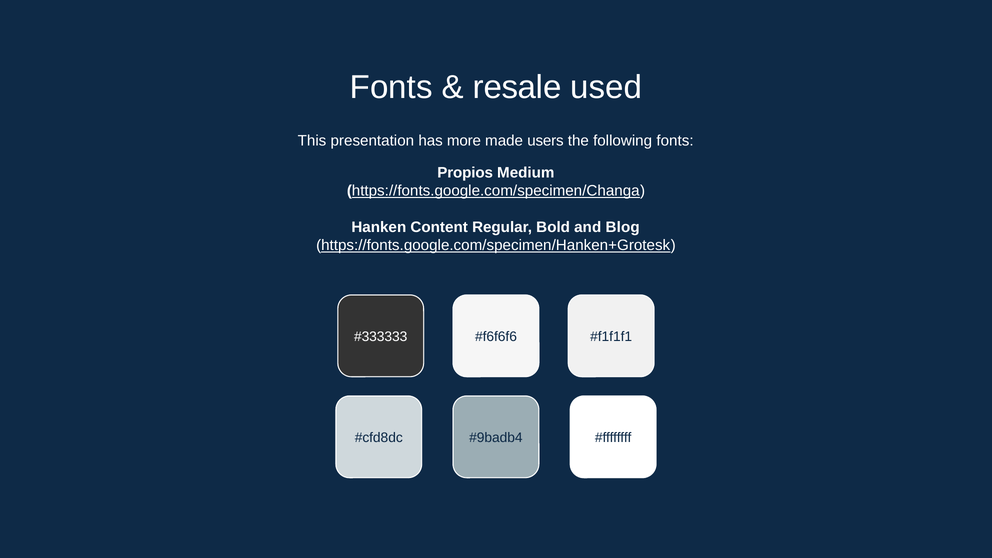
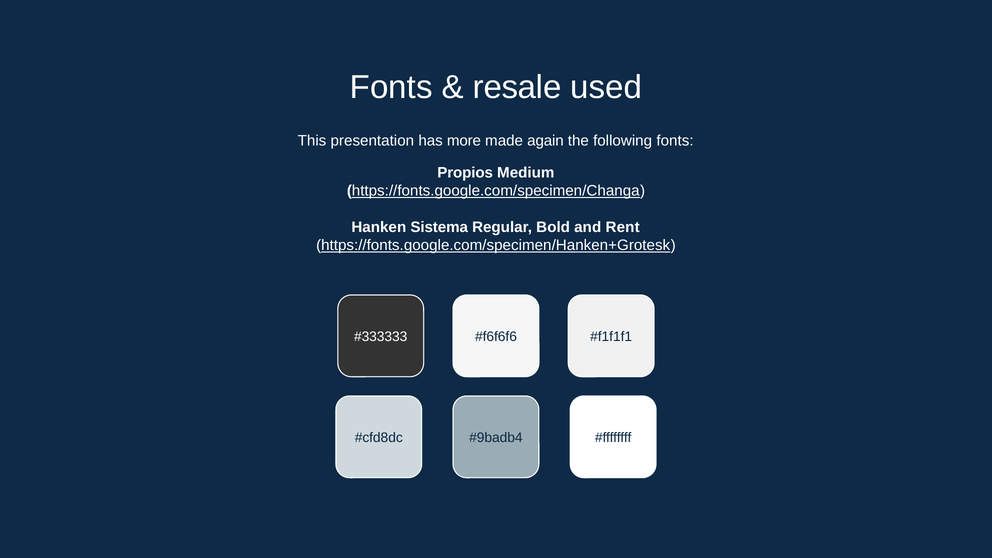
users: users -> again
Content: Content -> Sistema
Blog: Blog -> Rent
